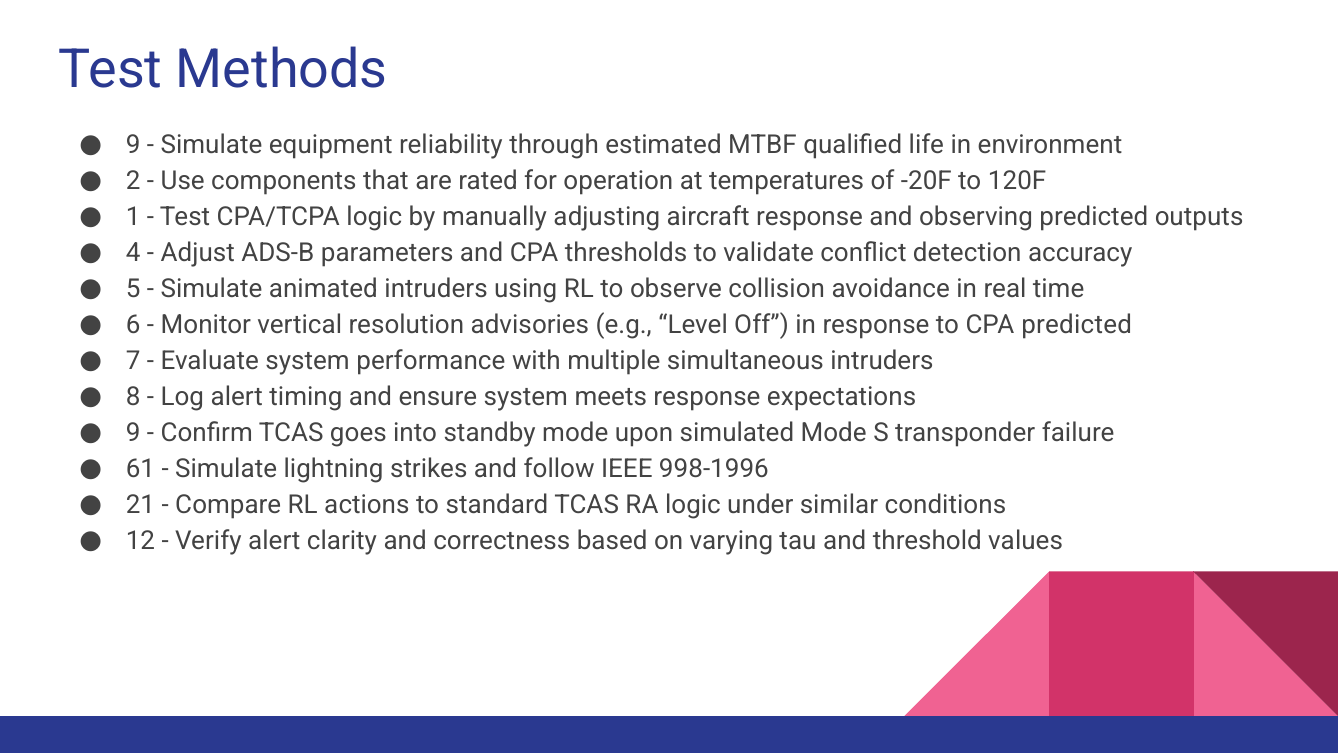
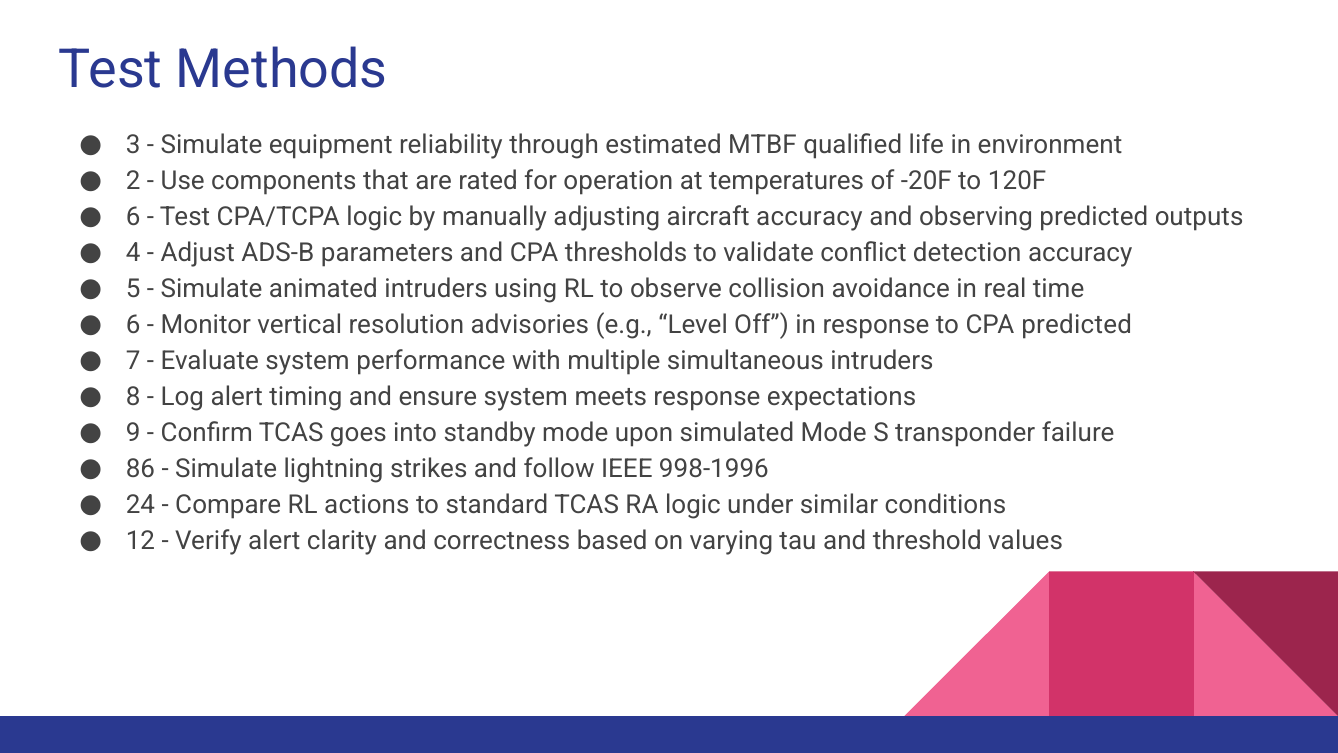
9 at (133, 145): 9 -> 3
1 at (133, 217): 1 -> 6
aircraft response: response -> accuracy
61: 61 -> 86
21: 21 -> 24
